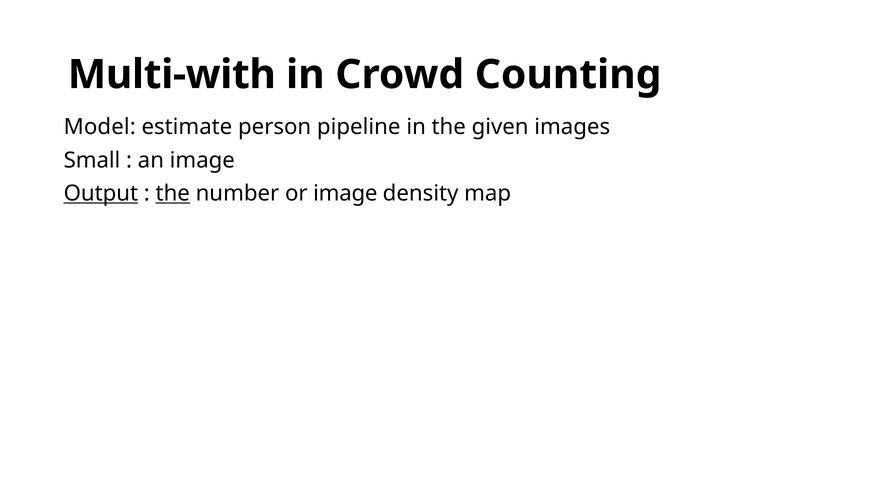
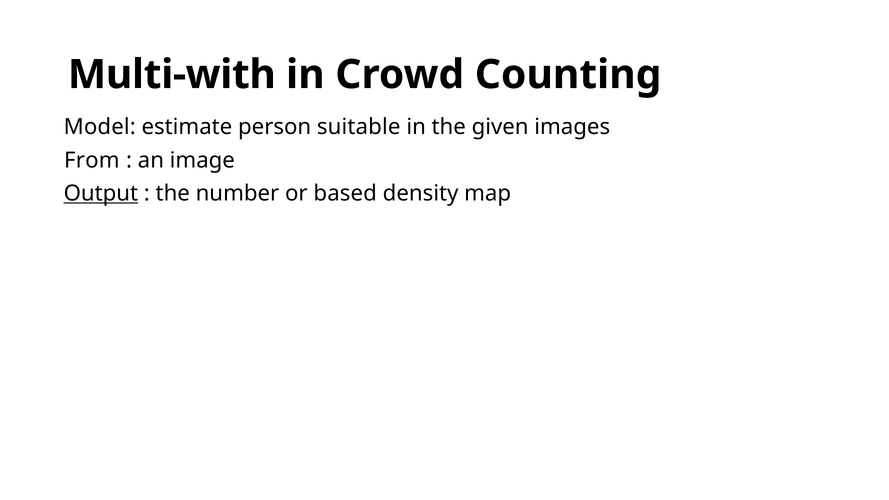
pipeline: pipeline -> suitable
Small: Small -> From
the at (173, 193) underline: present -> none
or image: image -> based
